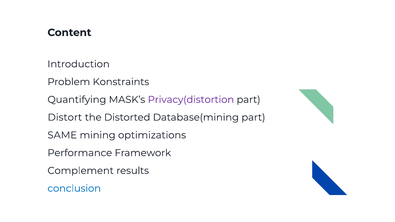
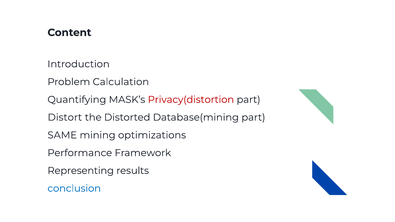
Konstraints: Konstraints -> Calculation
Privacy(distortion colour: purple -> red
Complement: Complement -> Representing
